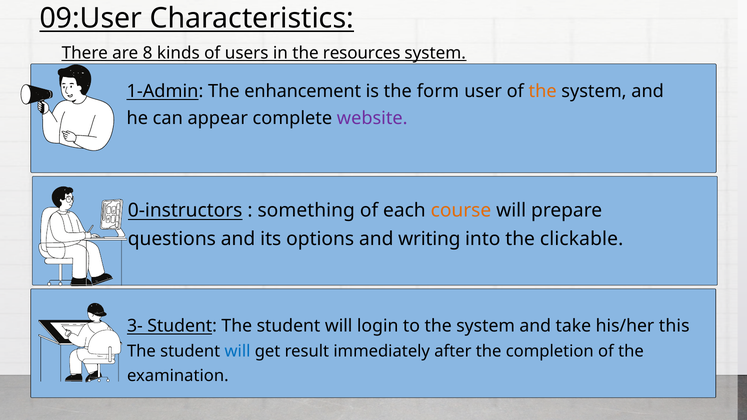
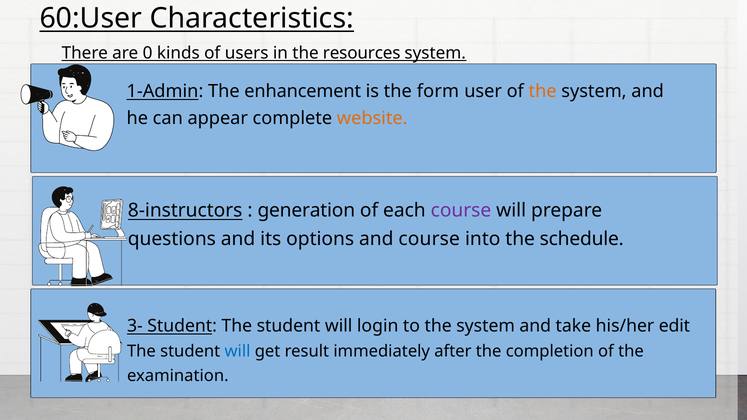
09:User: 09:User -> 60:User
8: 8 -> 0
website colour: purple -> orange
0-instructors: 0-instructors -> 8-instructors
something: something -> generation
course at (461, 211) colour: orange -> purple
and writing: writing -> course
clickable: clickable -> schedule
this: this -> edit
